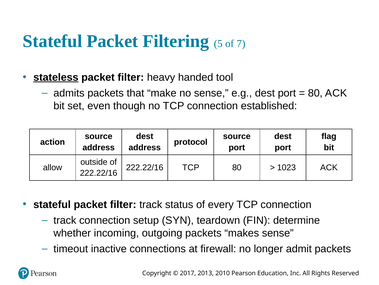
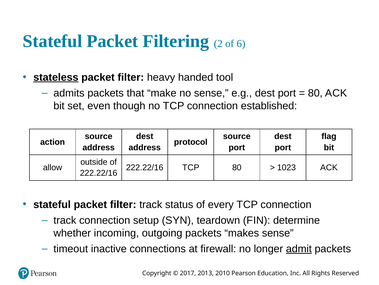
5: 5 -> 2
7: 7 -> 6
admit underline: none -> present
